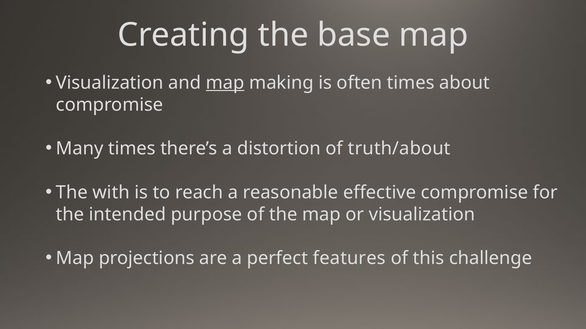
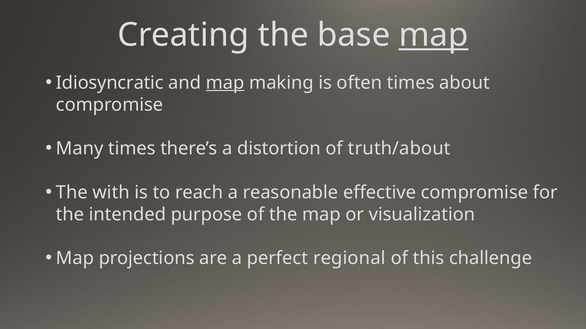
map at (434, 35) underline: none -> present
Visualization at (110, 83): Visualization -> Idiosyncratic
features: features -> regional
